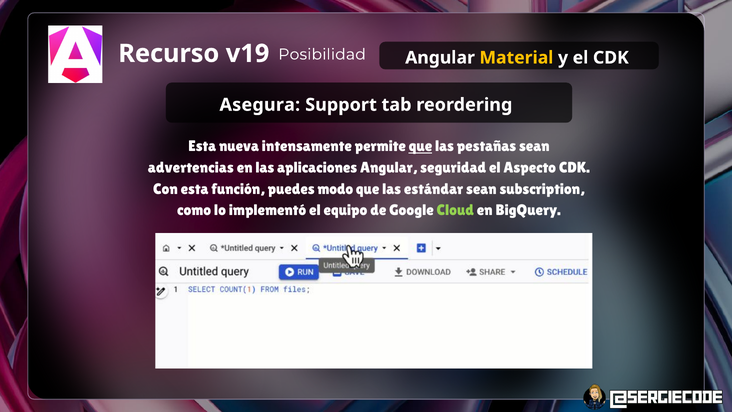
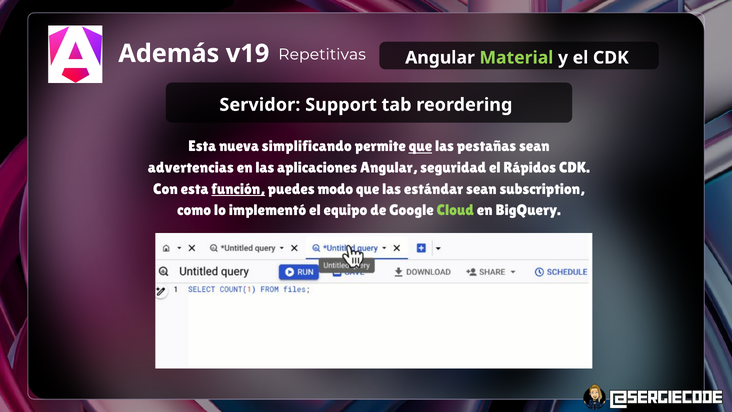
Recurso: Recurso -> Además
Posibilidad: Posibilidad -> Repetitivas
Material colour: yellow -> light green
Asegura: Asegura -> Servidor
intensamente: intensamente -> simplificando
Aspecto: Aspecto -> Rápidos
función underline: none -> present
